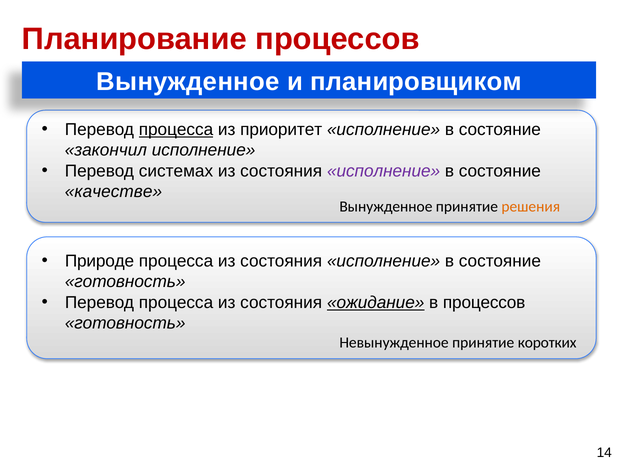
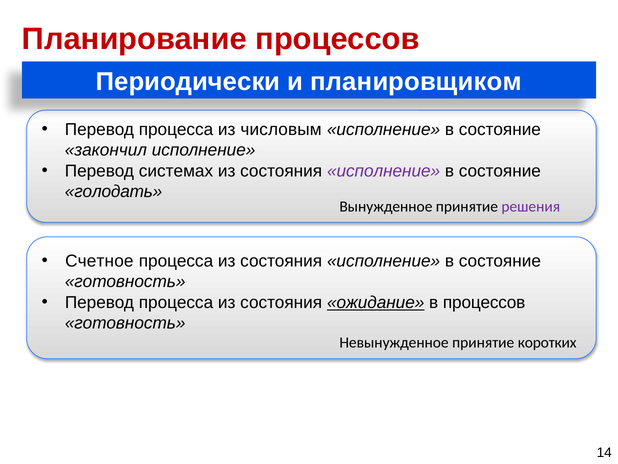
Вынужденное at (188, 82): Вынужденное -> Периодически
процесса at (176, 129) underline: present -> none
приоритет: приоритет -> числовым
качестве: качестве -> голодать
решения colour: orange -> purple
Природе: Природе -> Счетное
